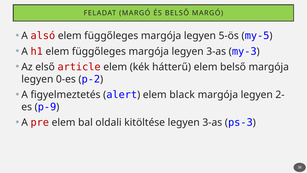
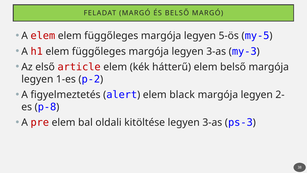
A alsó: alsó -> elem
0-es: 0-es -> 1-es
p-9: p-9 -> p-8
